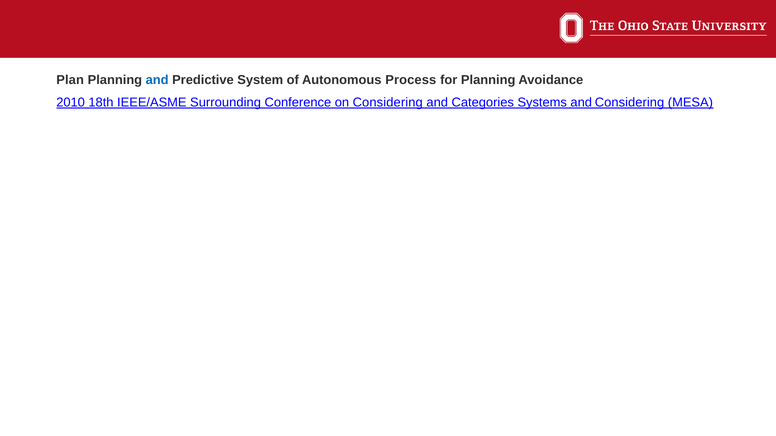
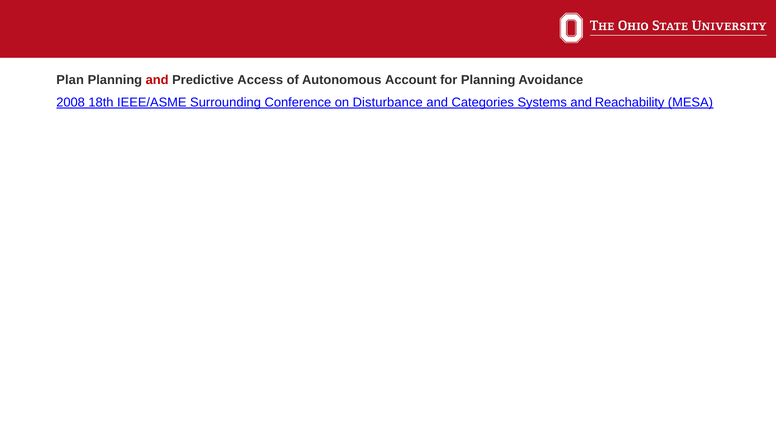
and at (157, 80) colour: blue -> red
System: System -> Access
Process: Process -> Account
2010: 2010 -> 2008
on Considering: Considering -> Disturbance
and Considering: Considering -> Reachability
